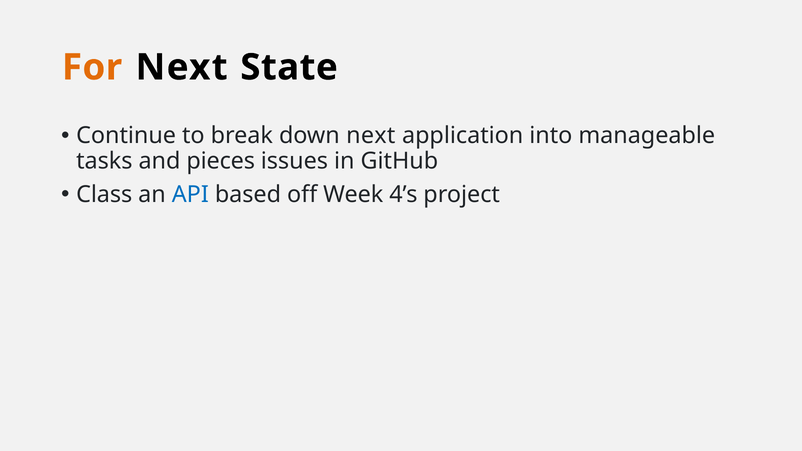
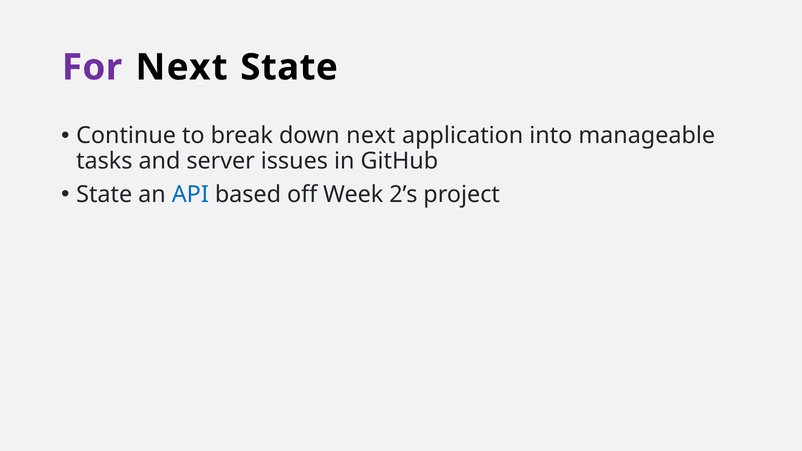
For colour: orange -> purple
pieces: pieces -> server
Class at (104, 195): Class -> State
4’s: 4’s -> 2’s
